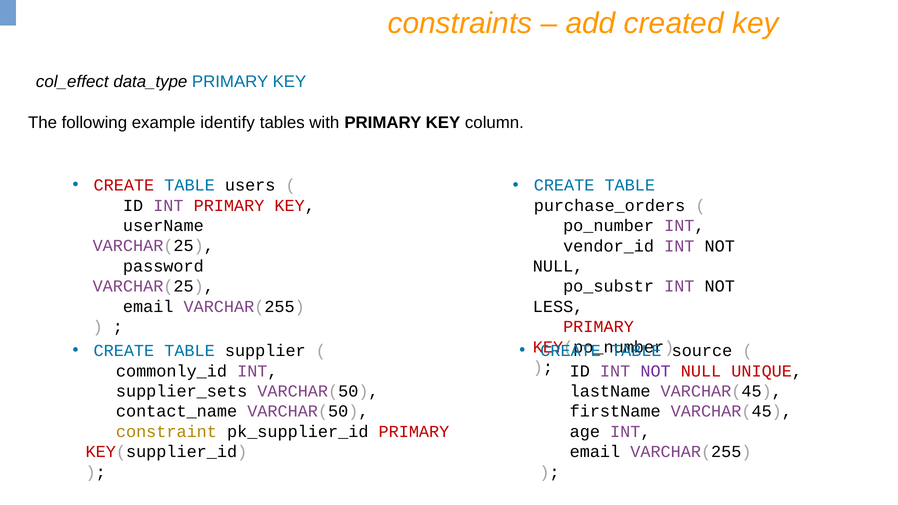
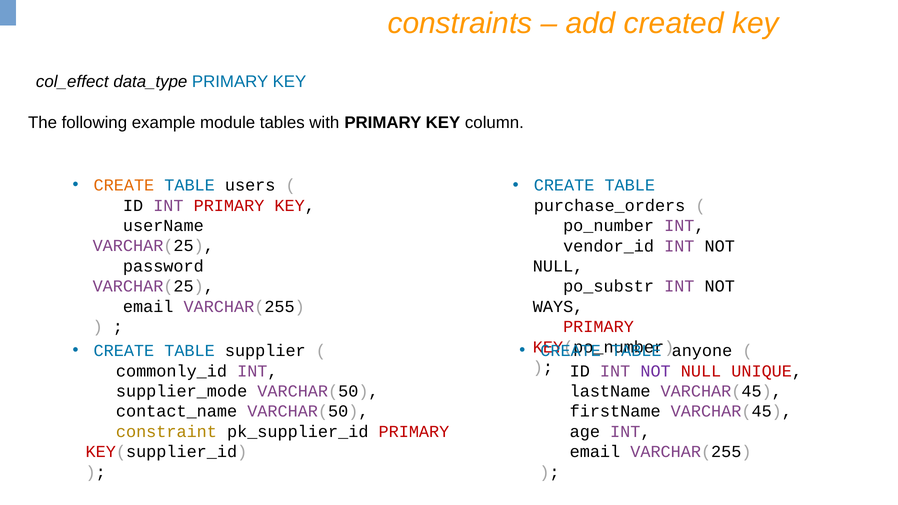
identify: identify -> module
CREATE at (124, 185) colour: red -> orange
LESS: LESS -> WAYS
source: source -> anyone
supplier_sets: supplier_sets -> supplier_mode
